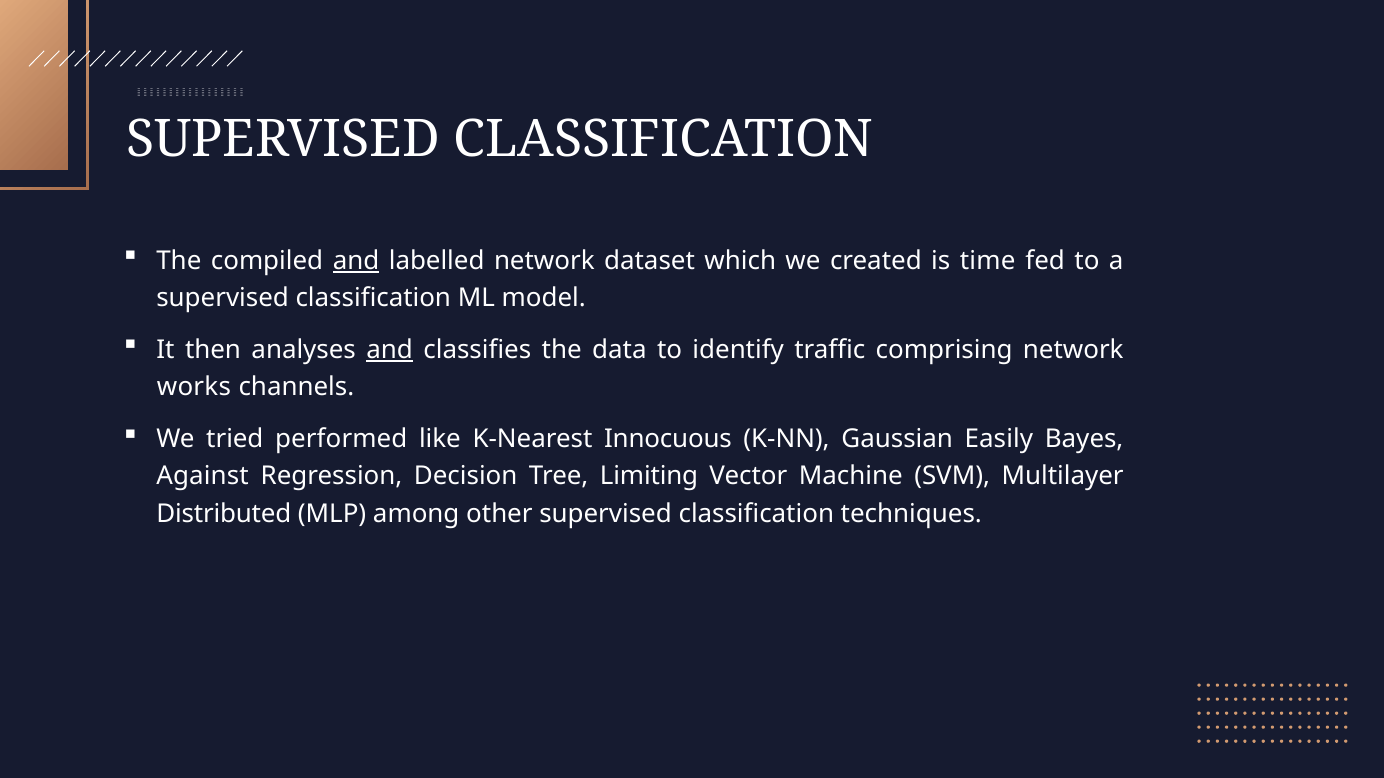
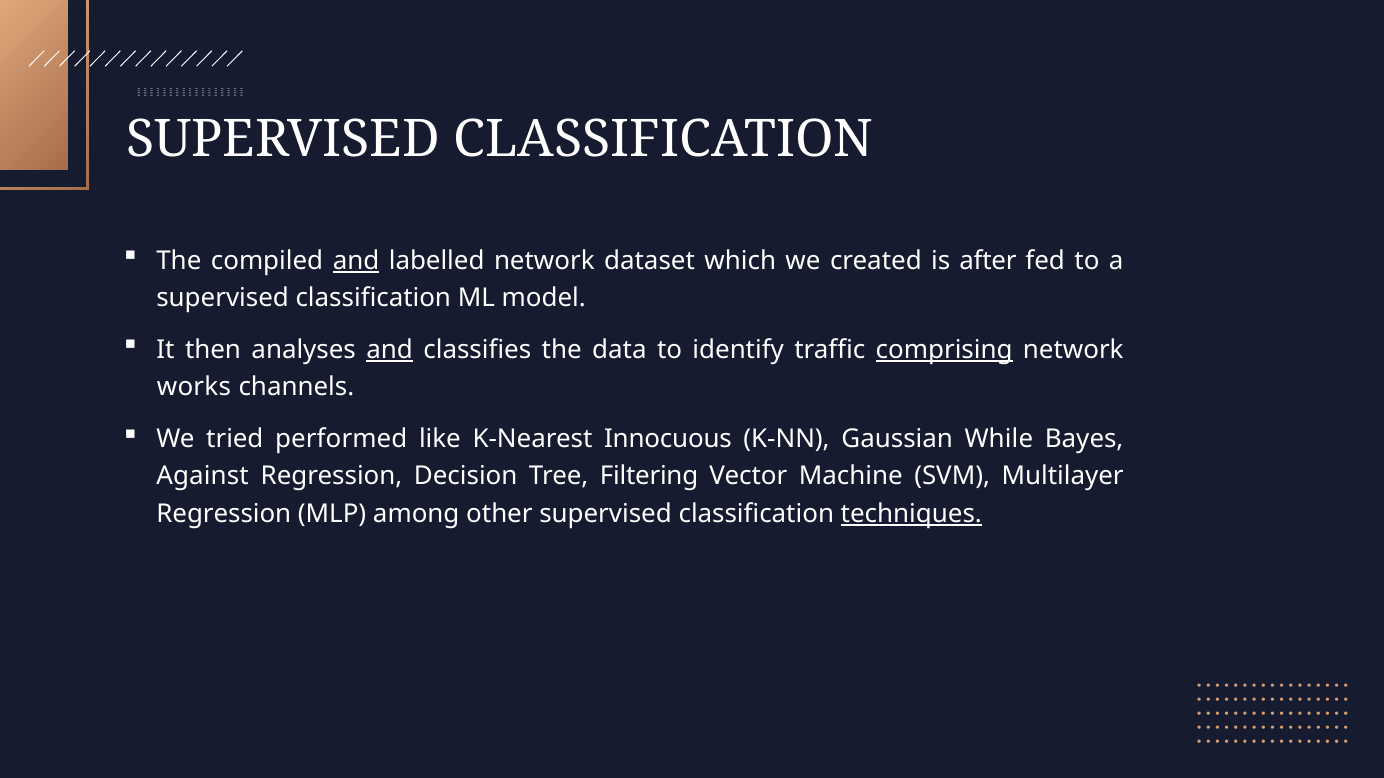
time: time -> after
comprising underline: none -> present
Easily: Easily -> While
Limiting: Limiting -> Filtering
Distributed at (224, 514): Distributed -> Regression
techniques underline: none -> present
